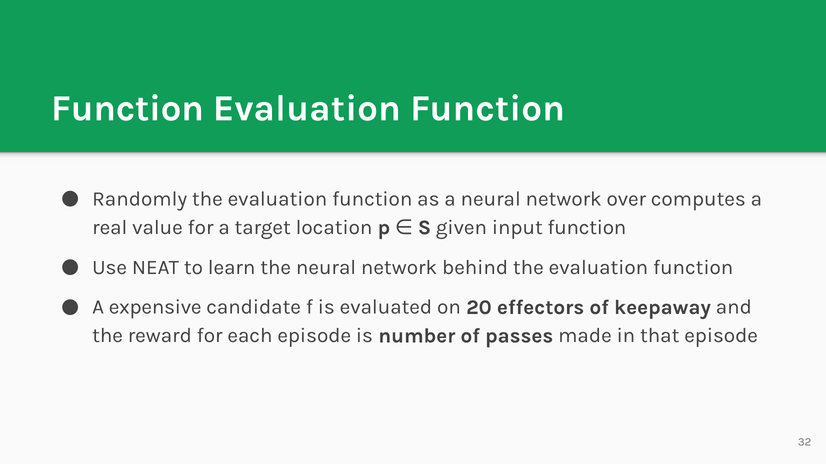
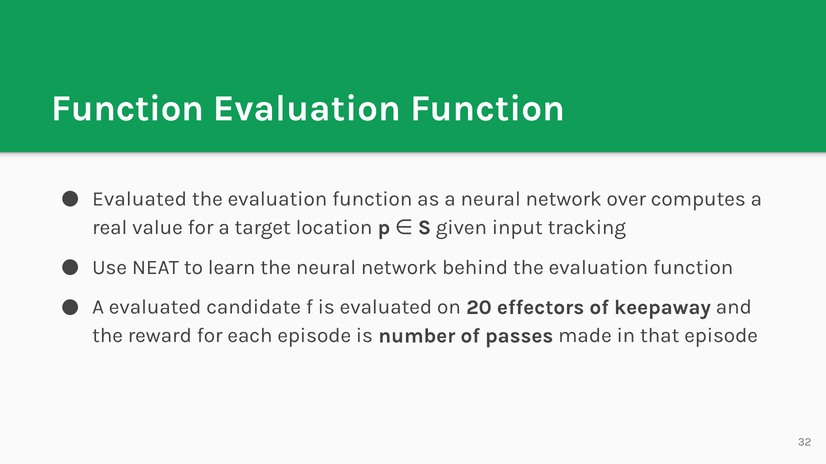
Randomly at (140, 199): Randomly -> Evaluated
input function: function -> tracking
A expensive: expensive -> evaluated
